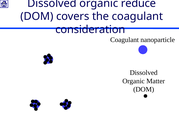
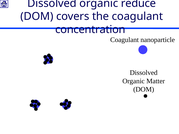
consideration: consideration -> concentration
